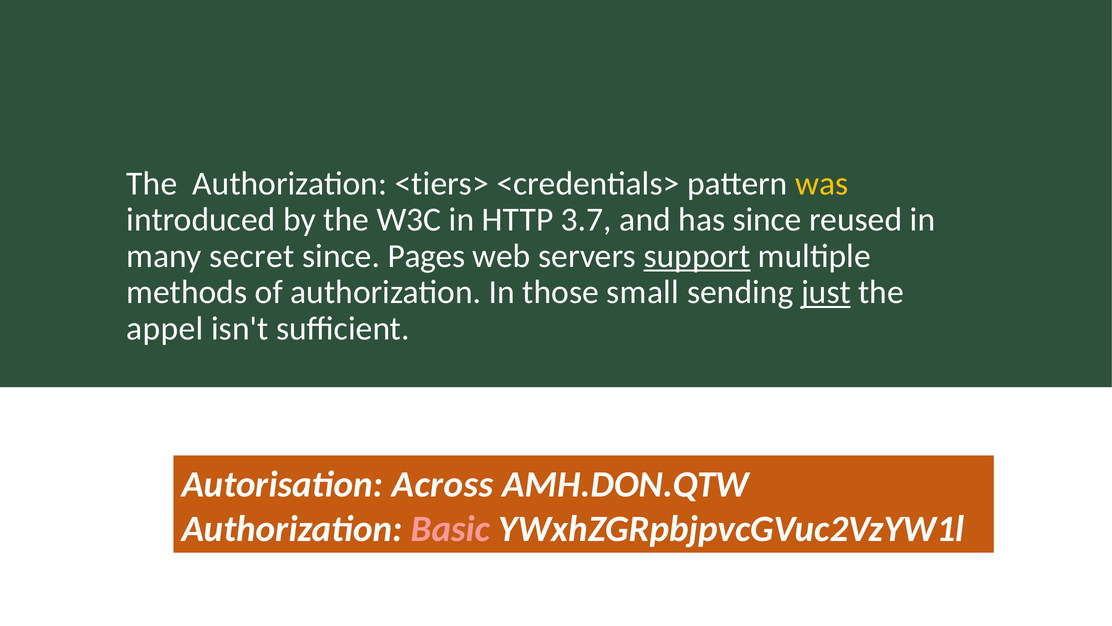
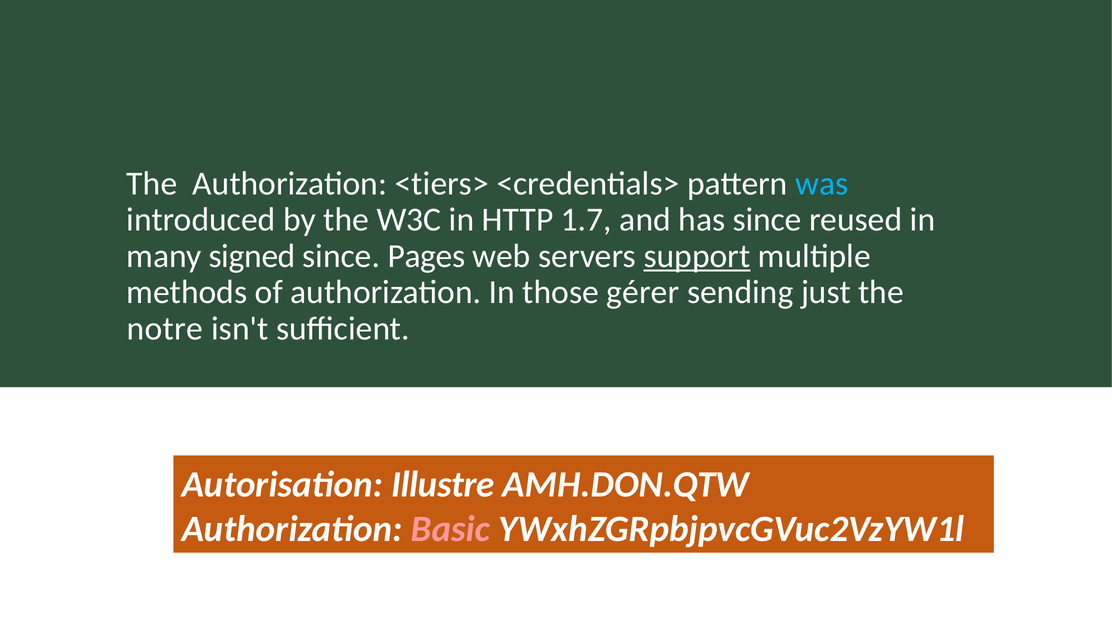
was colour: yellow -> light blue
3.7: 3.7 -> 1.7
secret: secret -> signed
small: small -> gérer
just underline: present -> none
appel: appel -> notre
Across: Across -> Illustre
